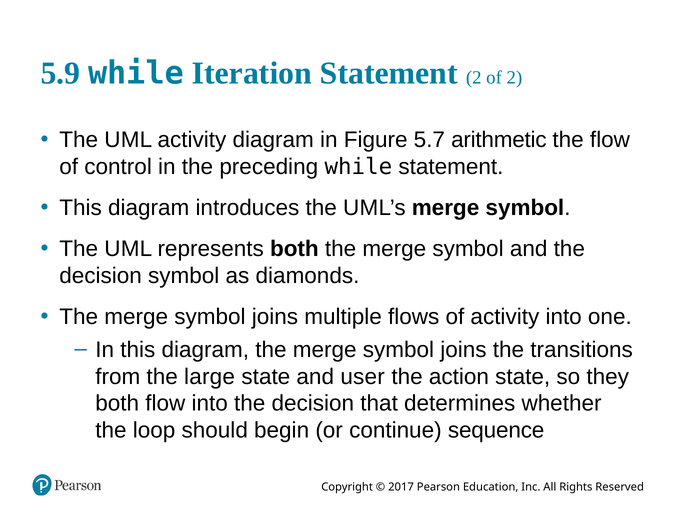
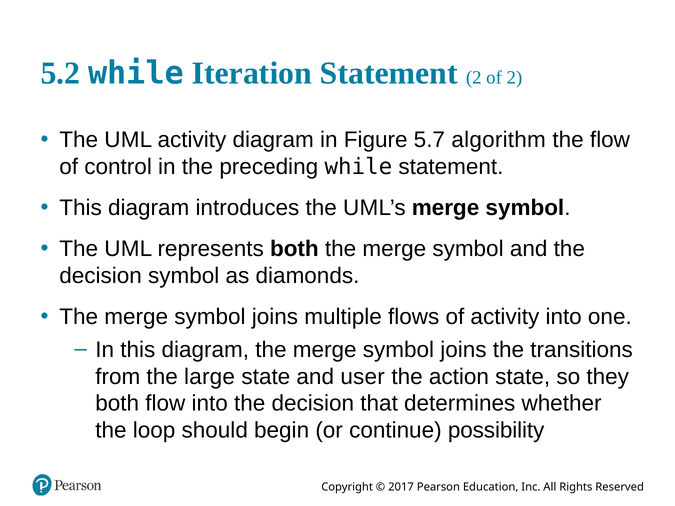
5.9: 5.9 -> 5.2
arithmetic: arithmetic -> algorithm
sequence: sequence -> possibility
